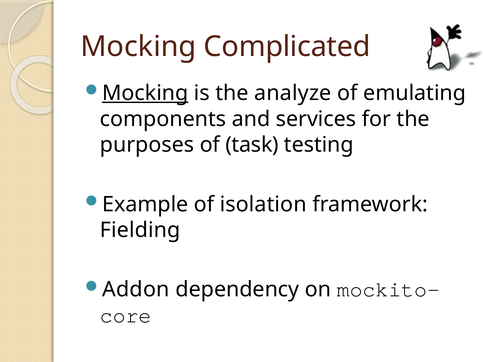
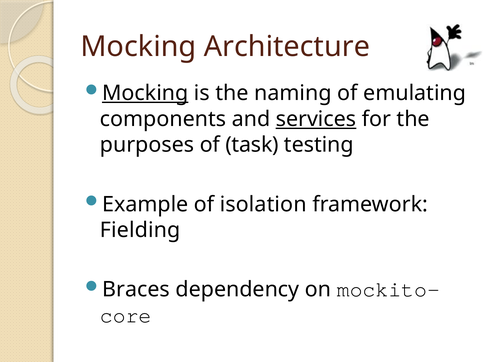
Complicated: Complicated -> Architecture
analyze: analyze -> naming
services underline: none -> present
Addon: Addon -> Braces
